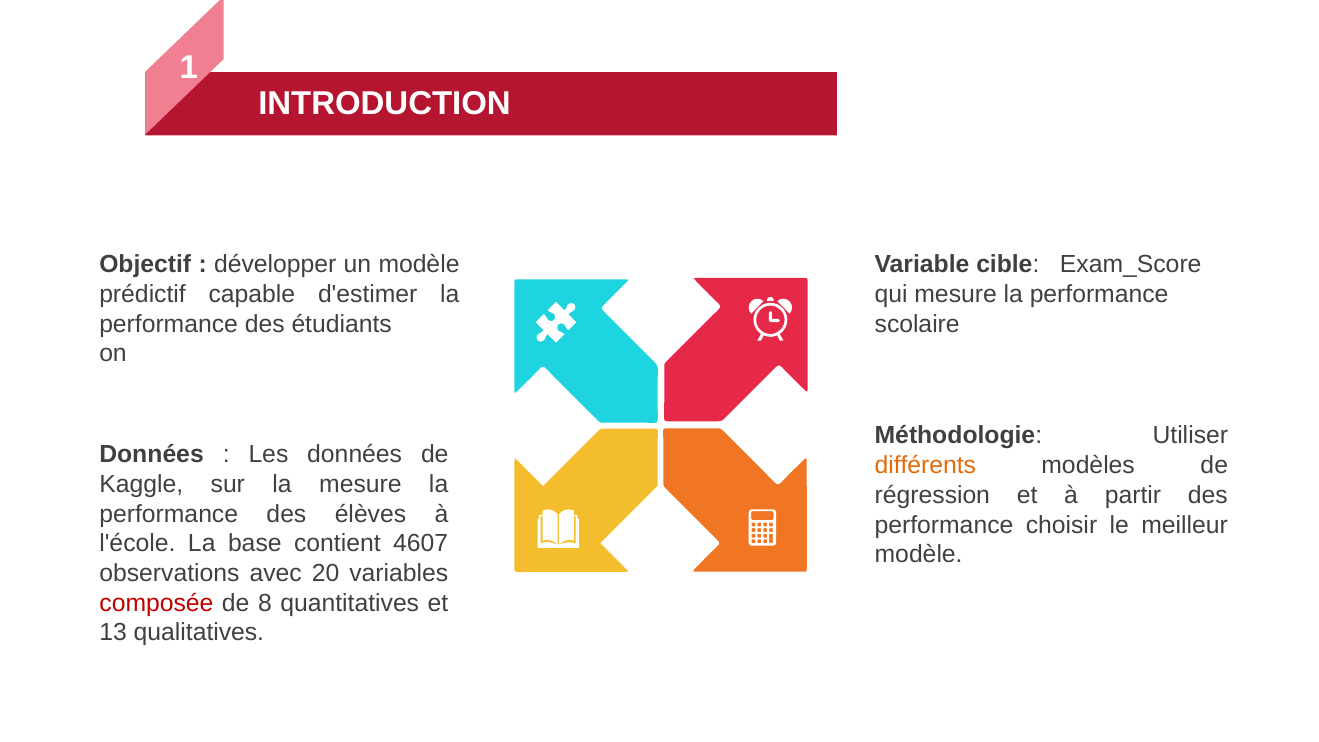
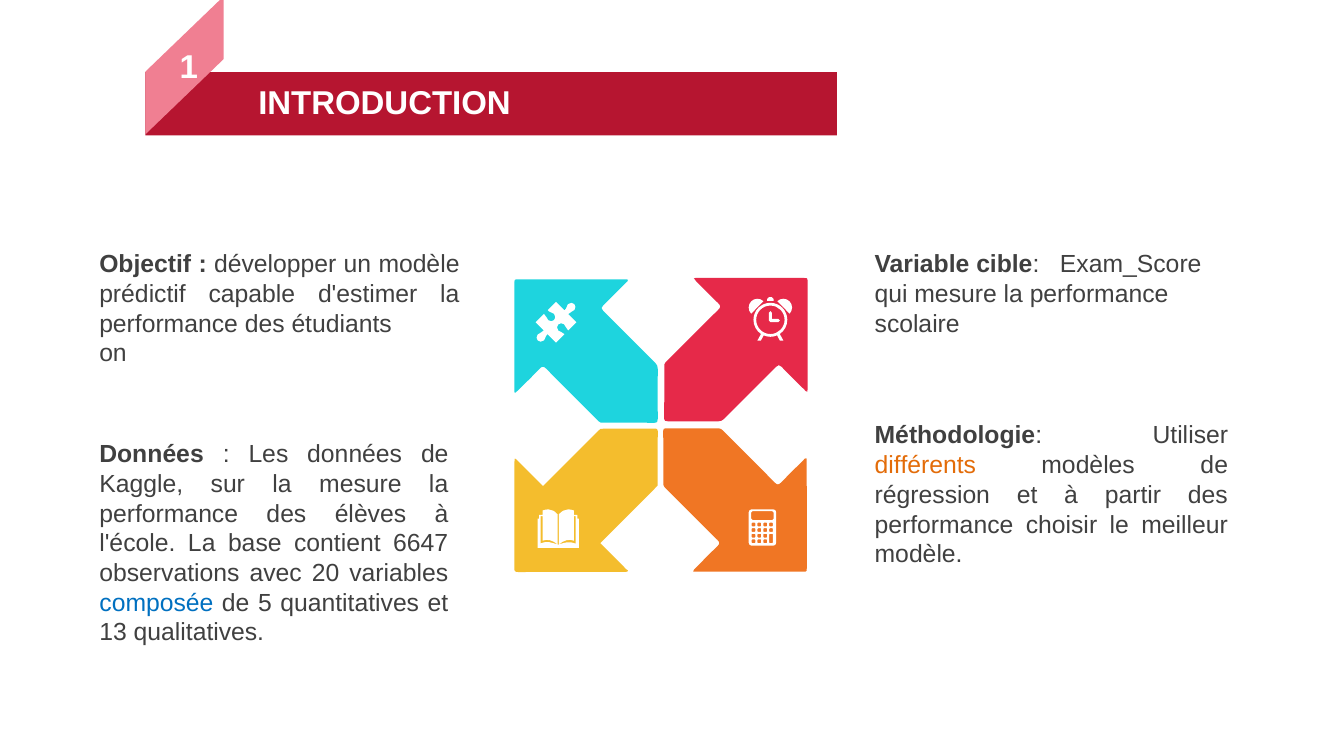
4607: 4607 -> 6647
composée colour: red -> blue
8: 8 -> 5
